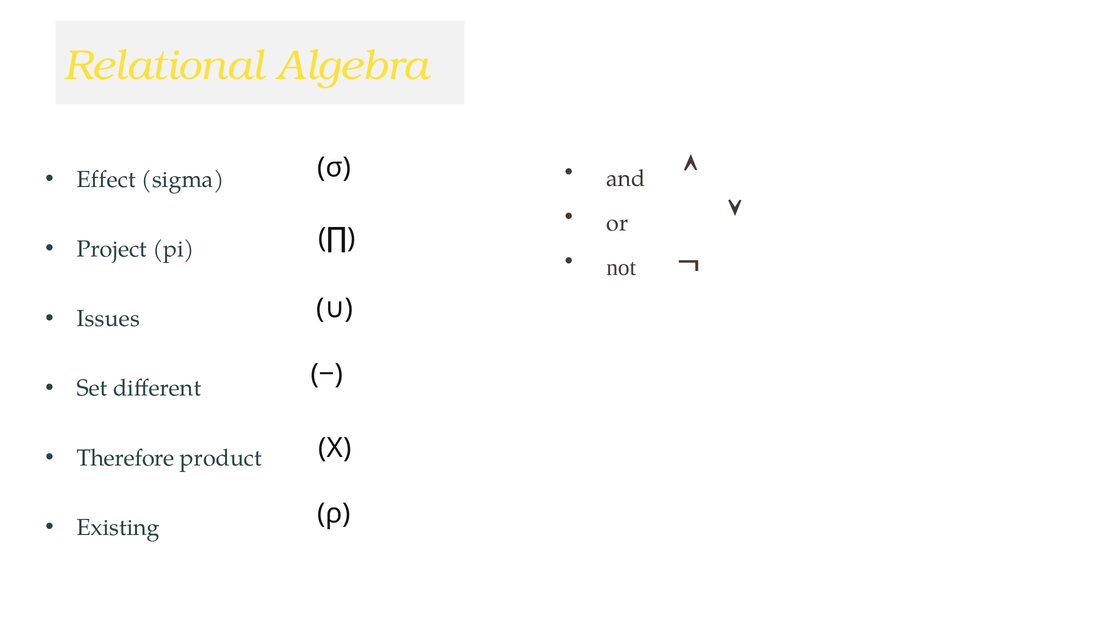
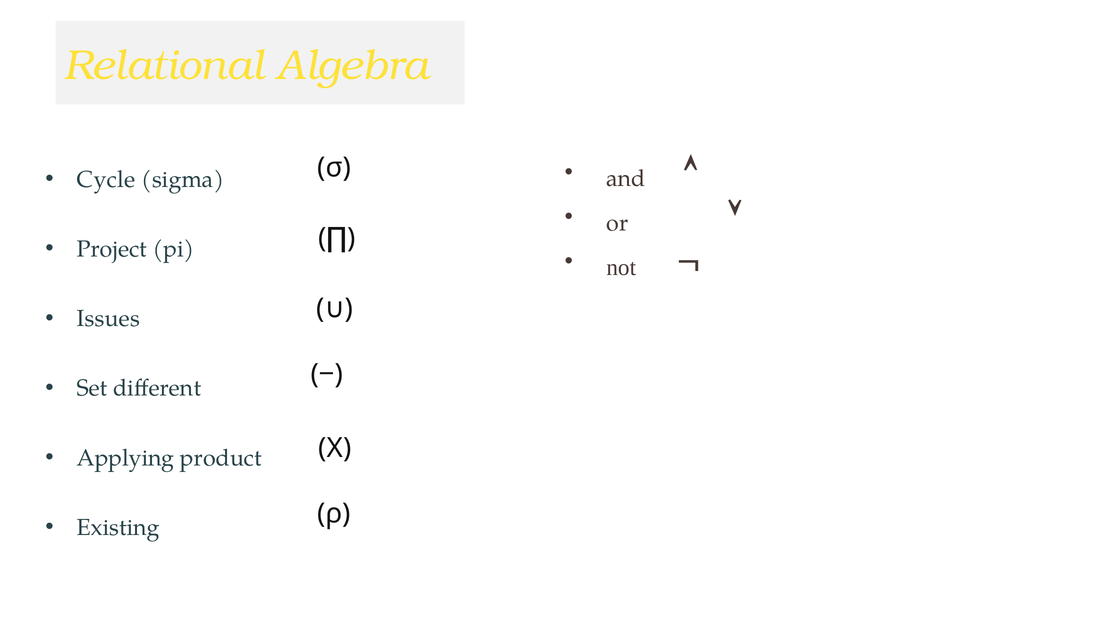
Effect: Effect -> Cycle
Therefore: Therefore -> Applying
